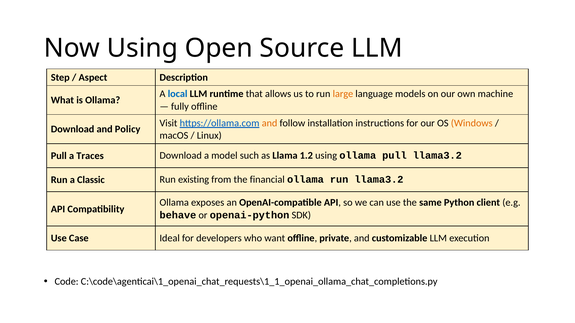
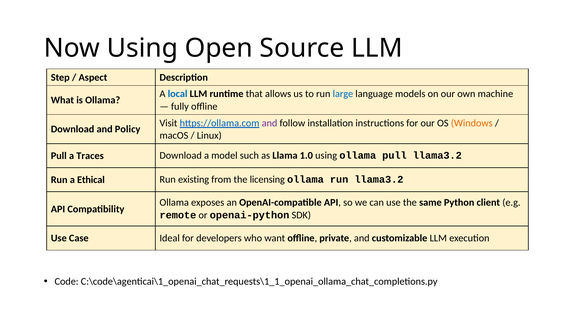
large colour: orange -> blue
and at (270, 123) colour: orange -> purple
1.2: 1.2 -> 1.0
Classic: Classic -> Ethical
financial: financial -> licensing
behave: behave -> remote
